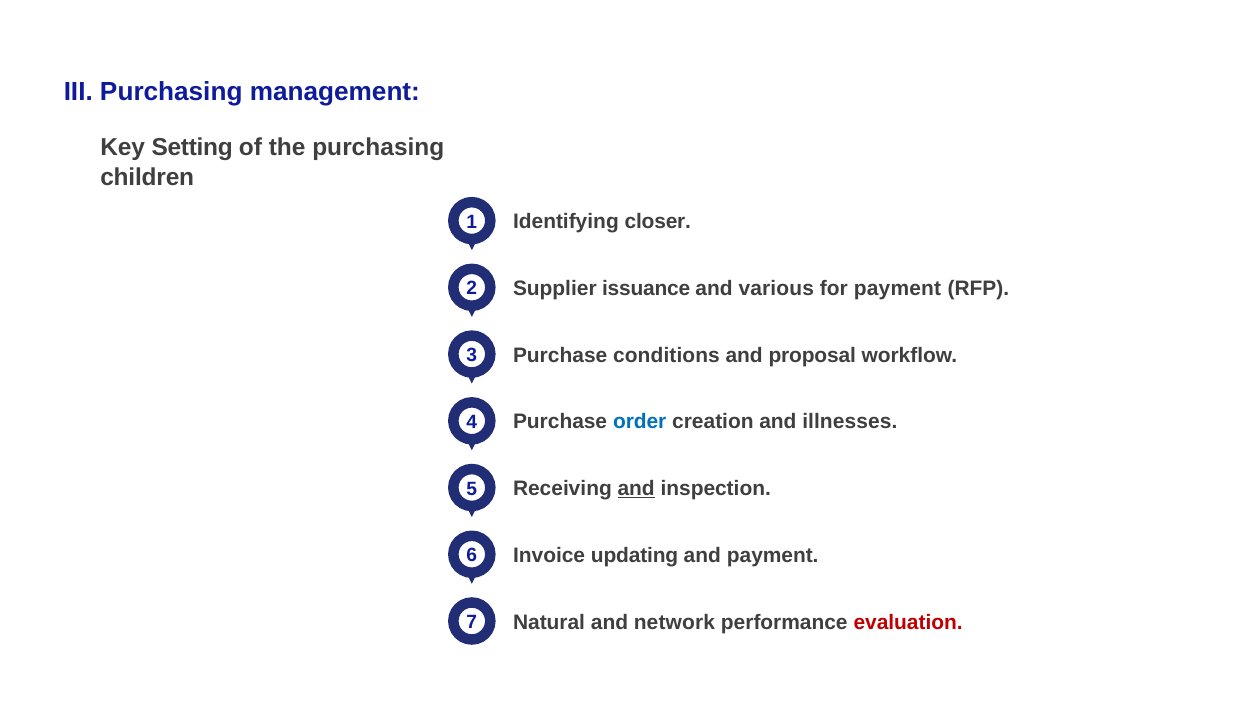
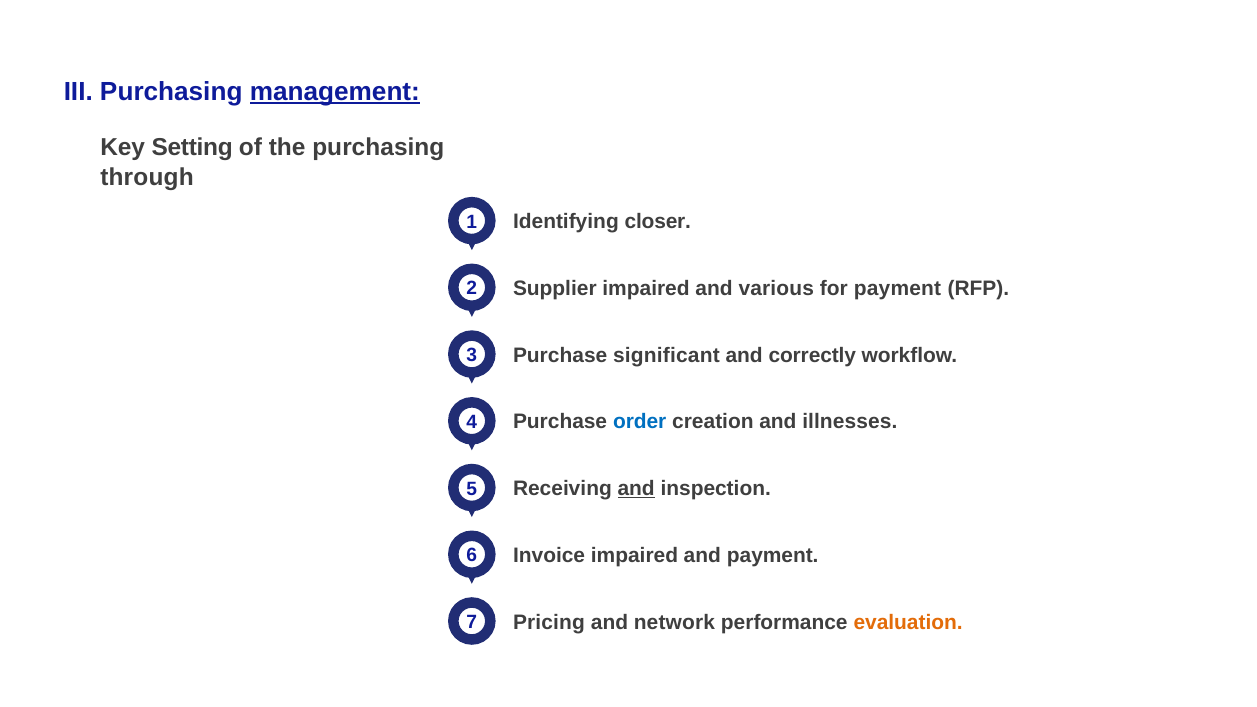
management underline: none -> present
children: children -> through
Supplier issuance: issuance -> impaired
conditions: conditions -> significant
proposal: proposal -> correctly
Invoice updating: updating -> impaired
Natural: Natural -> Pricing
evaluation colour: red -> orange
